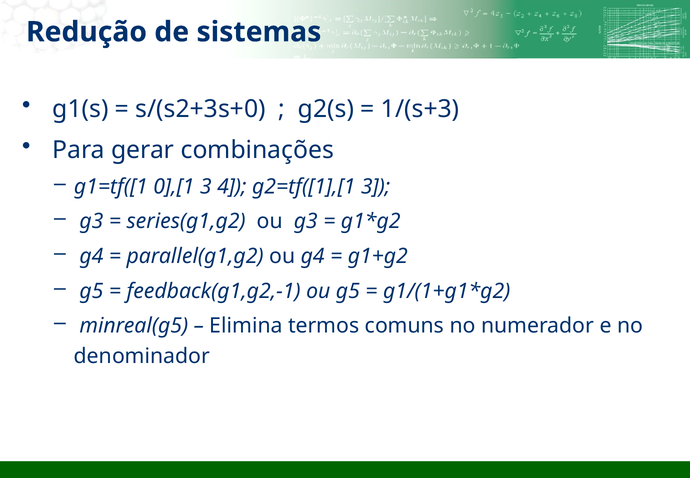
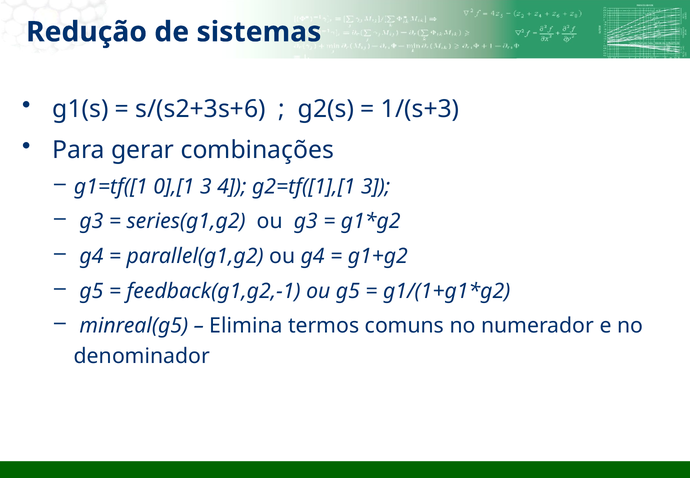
s/(s2+3s+0: s/(s2+3s+0 -> s/(s2+3s+6
